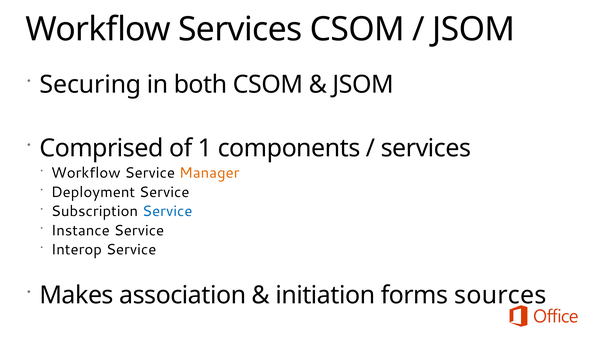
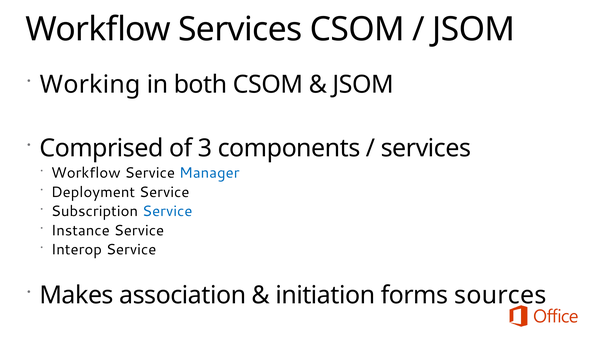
Securing: Securing -> Working
1: 1 -> 3
Manager colour: orange -> blue
